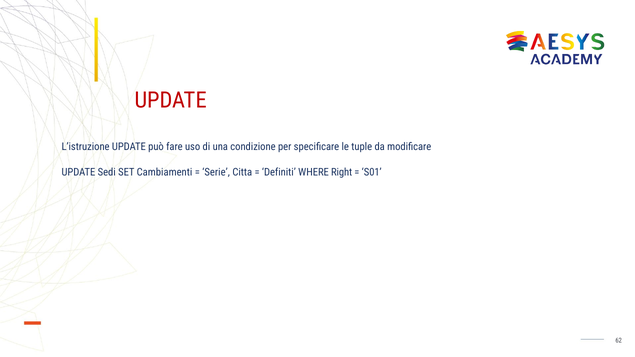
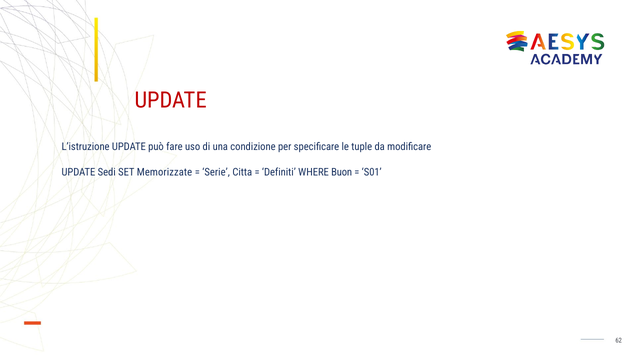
Cambiamenti: Cambiamenti -> Memorizzate
Right: Right -> Buon
